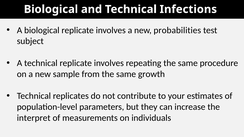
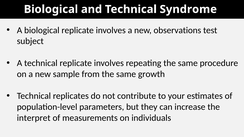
Infections: Infections -> Syndrome
probabilities: probabilities -> observations
